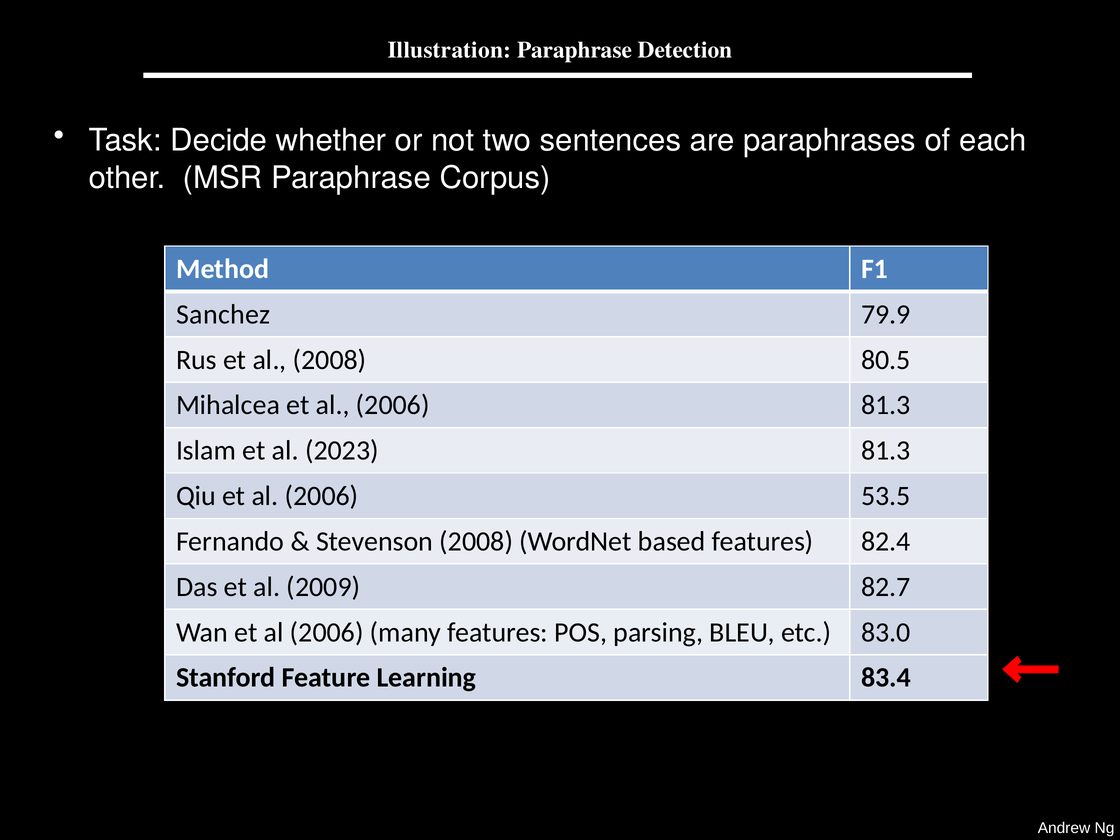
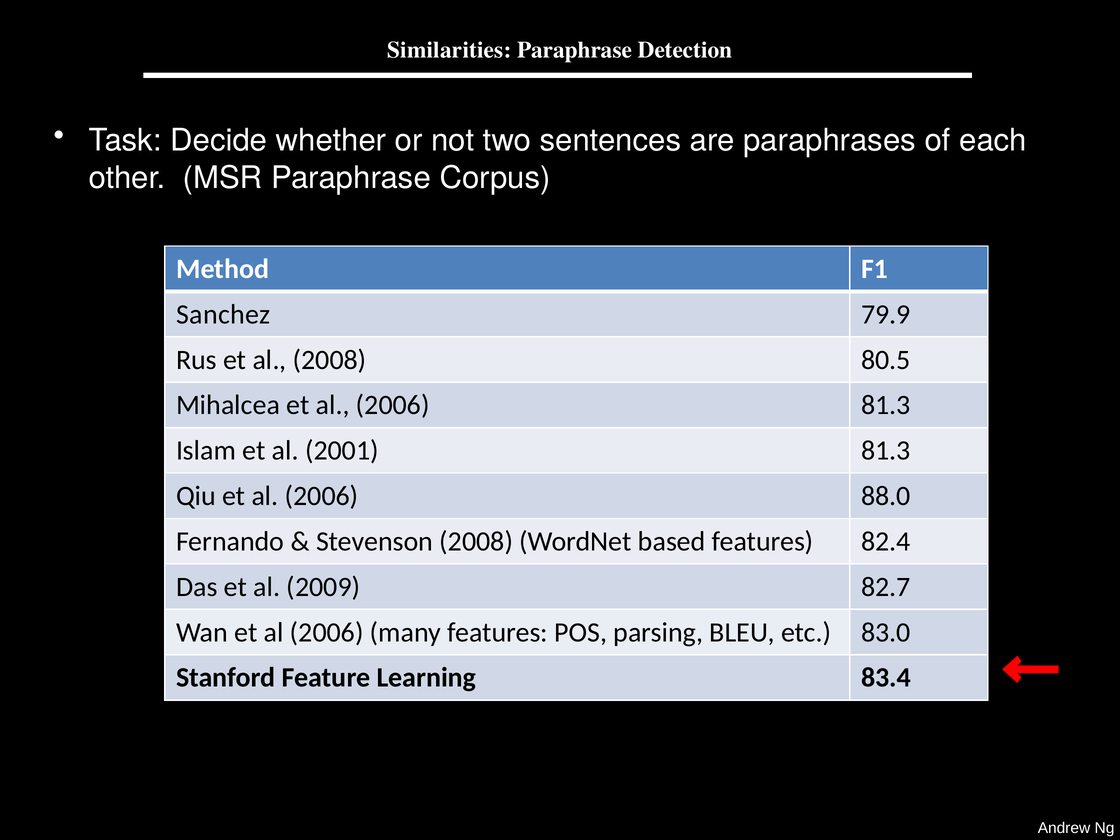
Illustration: Illustration -> Similarities
2023: 2023 -> 2001
53.5: 53.5 -> 88.0
